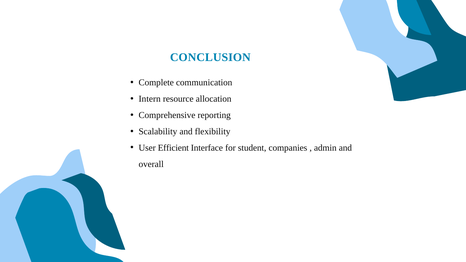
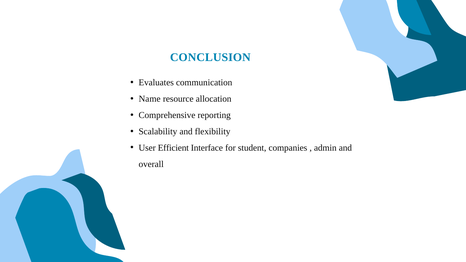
Complete: Complete -> Evaluates
Intern: Intern -> Name
